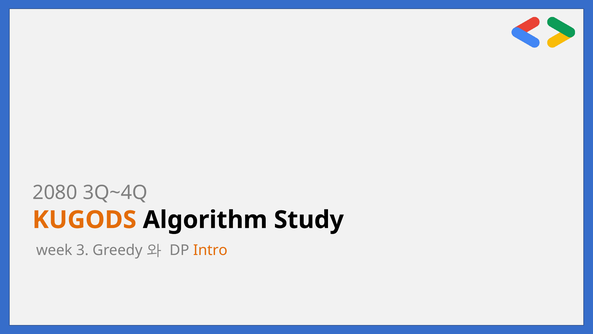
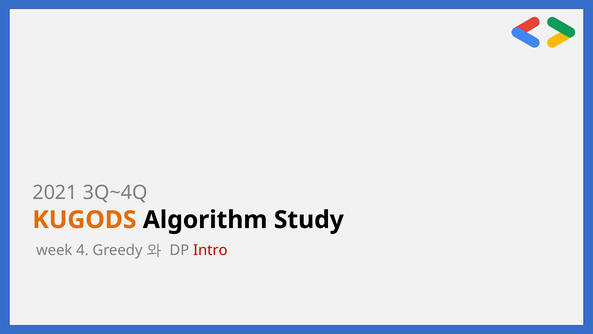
2080: 2080 -> 2021
3: 3 -> 4
Intro colour: orange -> red
